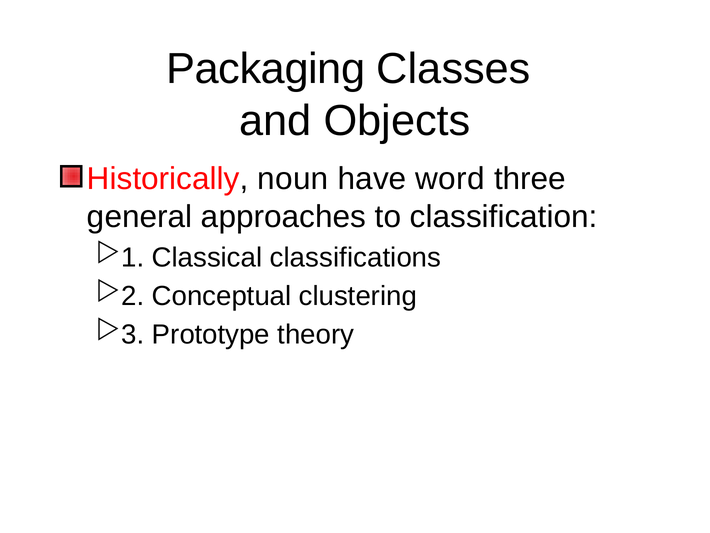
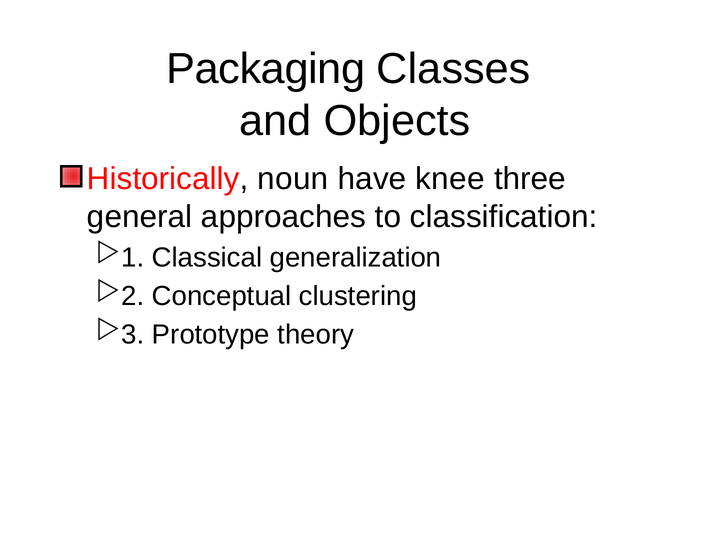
word: word -> knee
classifications: classifications -> generalization
